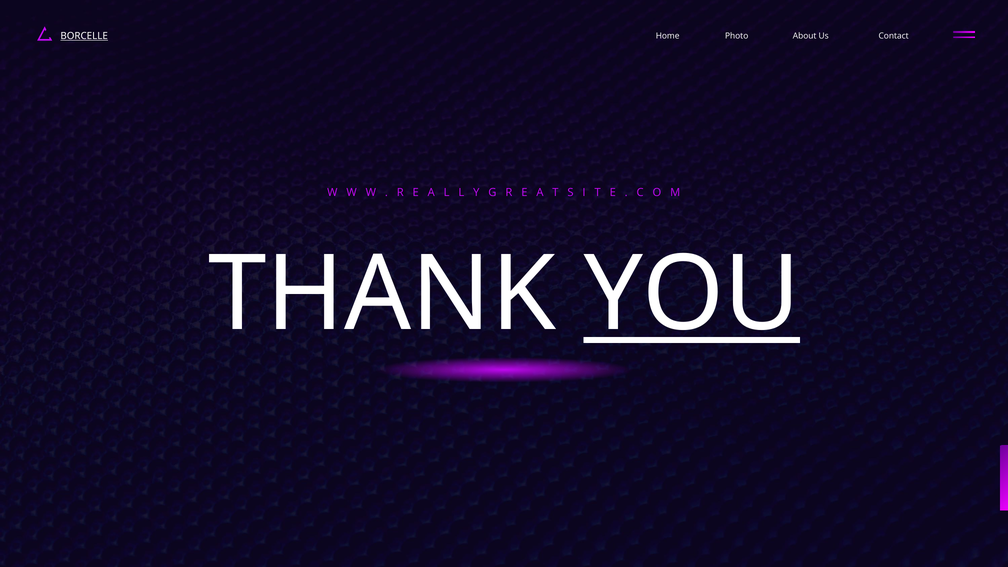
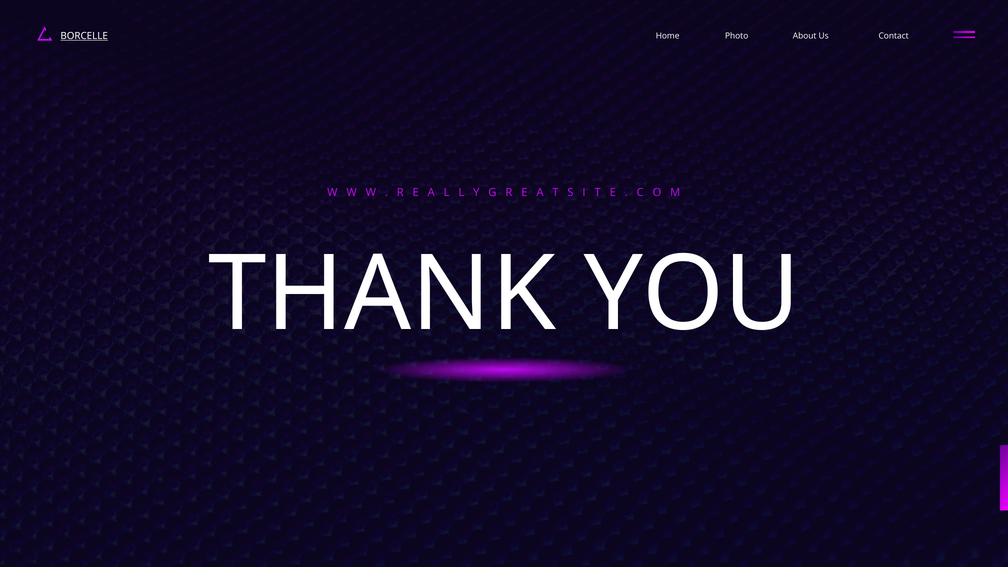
YOU underline: present -> none
